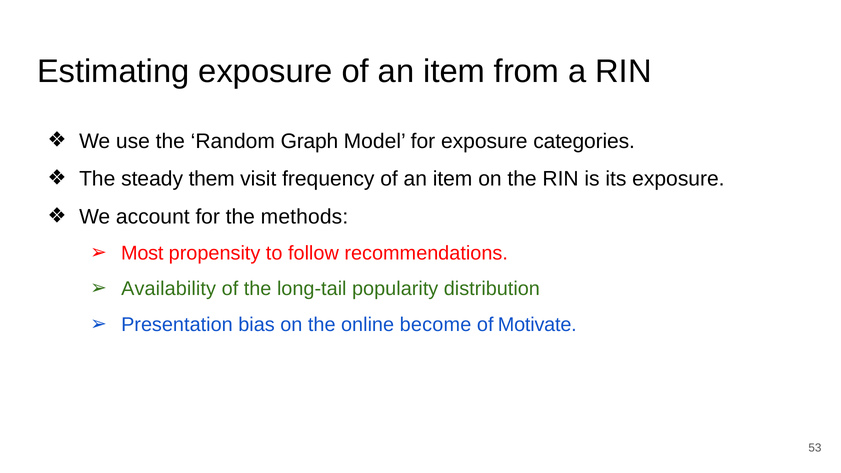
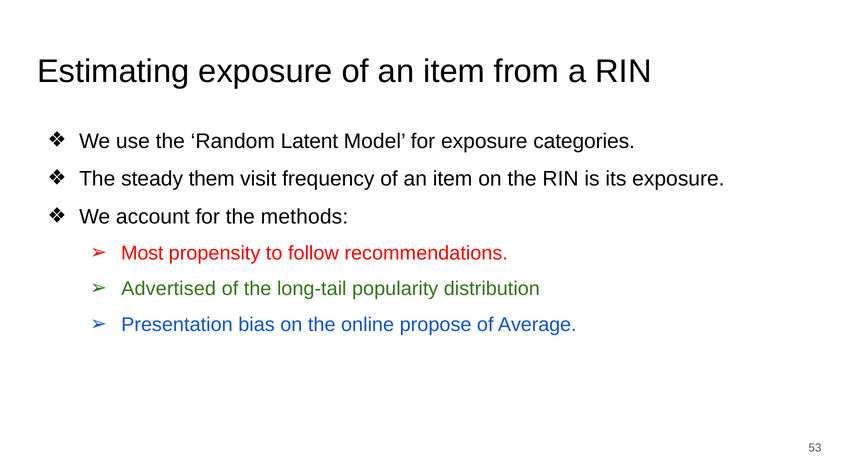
Graph: Graph -> Latent
Availability: Availability -> Advertised
become: become -> propose
Motivate: Motivate -> Average
